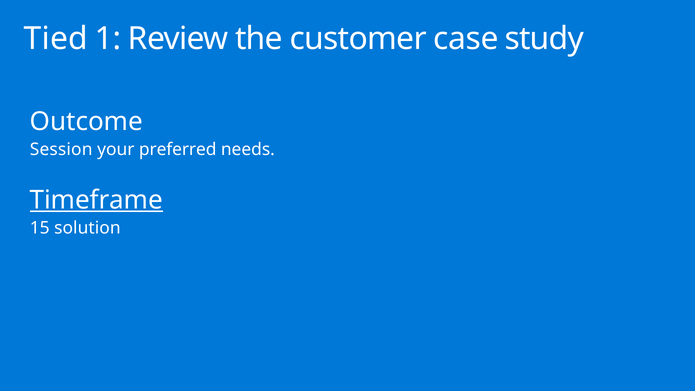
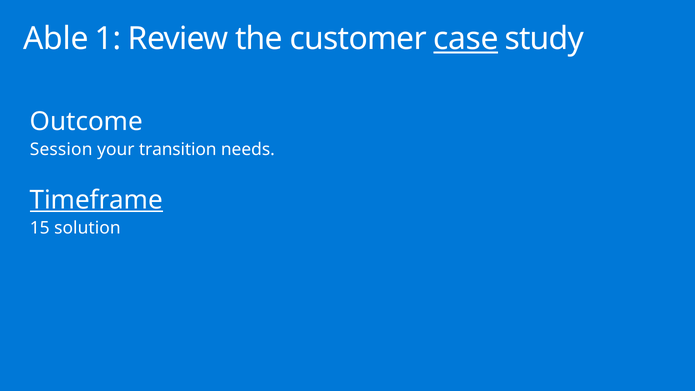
Tied: Tied -> Able
case underline: none -> present
preferred: preferred -> transition
